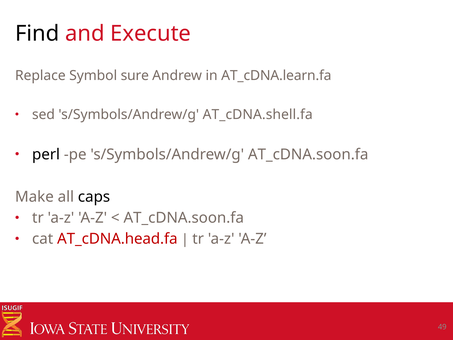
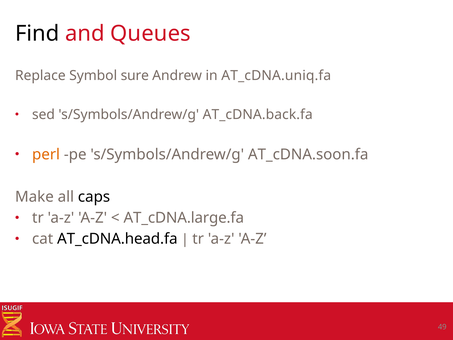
Execute: Execute -> Queues
AT_cDNA.learn.fa: AT_cDNA.learn.fa -> AT_cDNA.uniq.fa
AT_cDNA.shell.fa: AT_cDNA.shell.fa -> AT_cDNA.back.fa
perl colour: black -> orange
AT_cDNA.soon.fa at (184, 218): AT_cDNA.soon.fa -> AT_cDNA.large.fa
AT_cDNA.head.fa colour: red -> black
